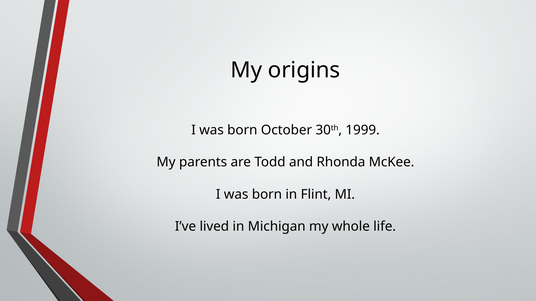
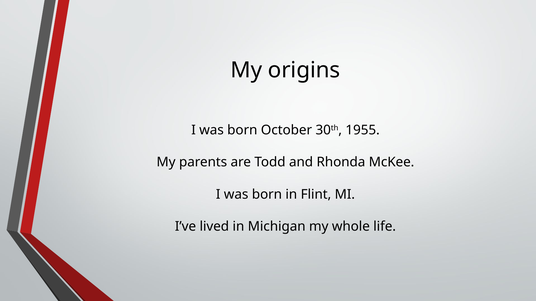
1999: 1999 -> 1955
